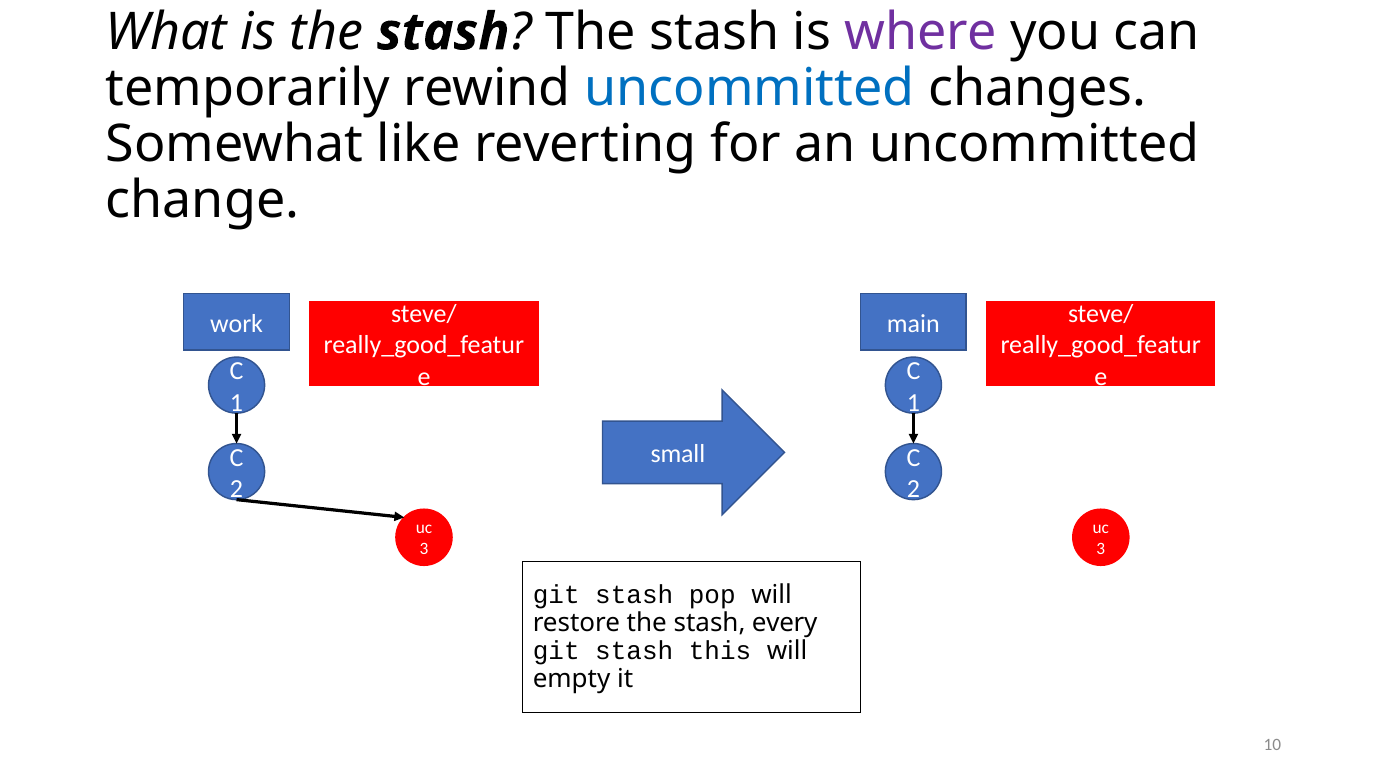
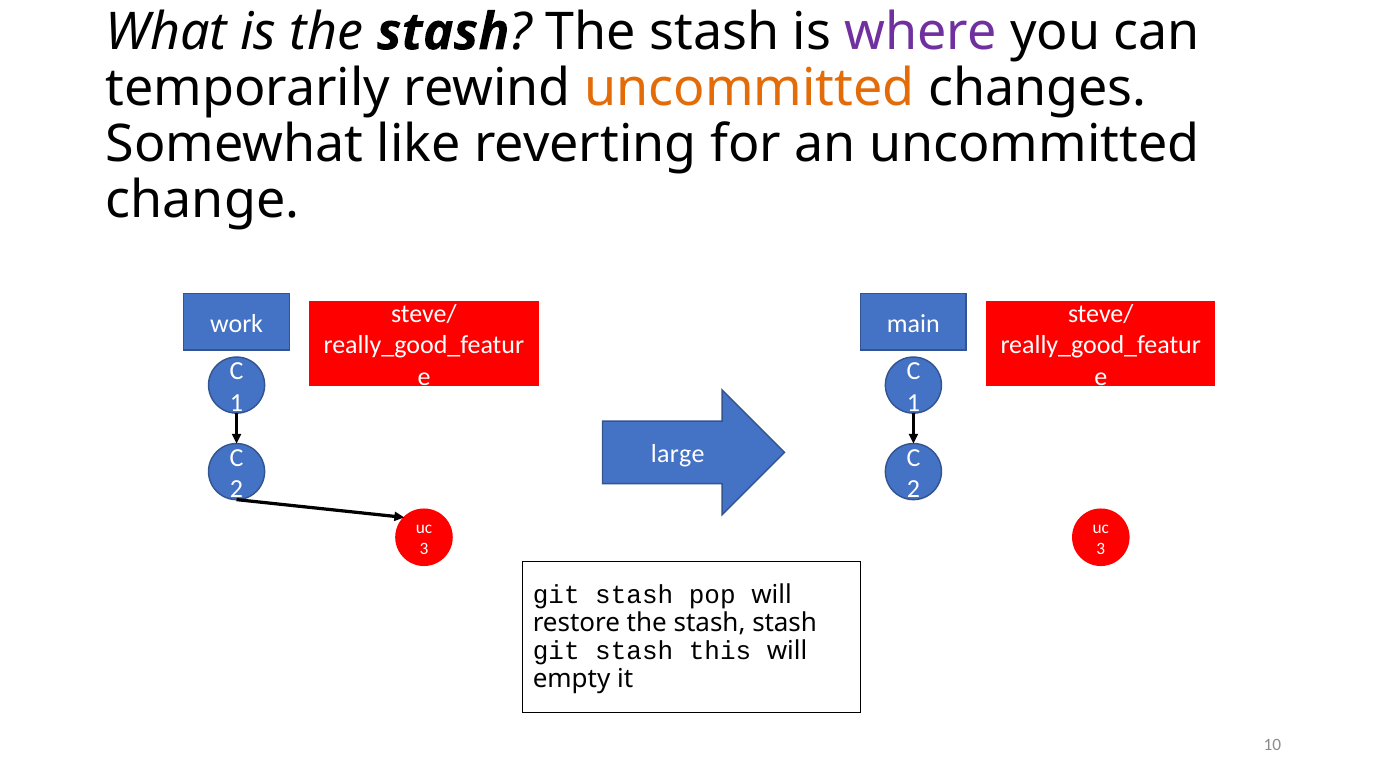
uncommitted at (749, 88) colour: blue -> orange
small: small -> large
stash every: every -> stash
